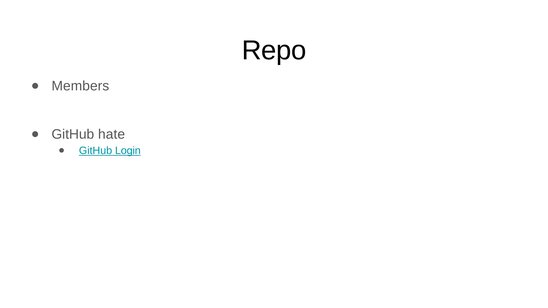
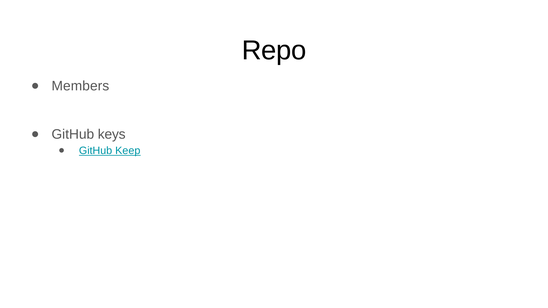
hate: hate -> keys
Login: Login -> Keep
